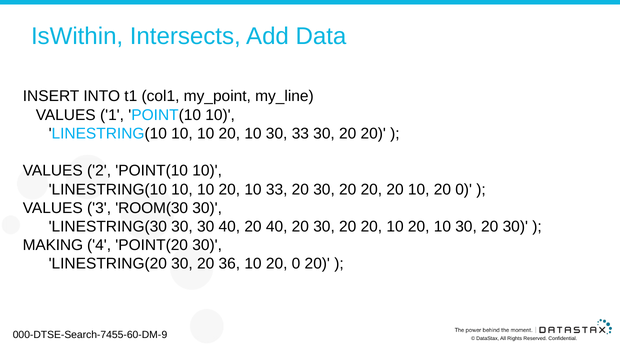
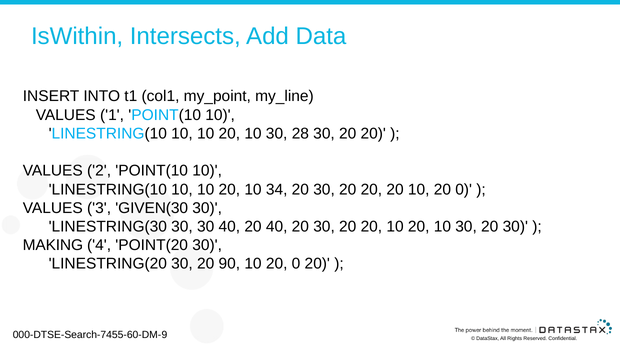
30 33: 33 -> 28
10 33: 33 -> 34
ROOM(30: ROOM(30 -> GIVEN(30
36: 36 -> 90
